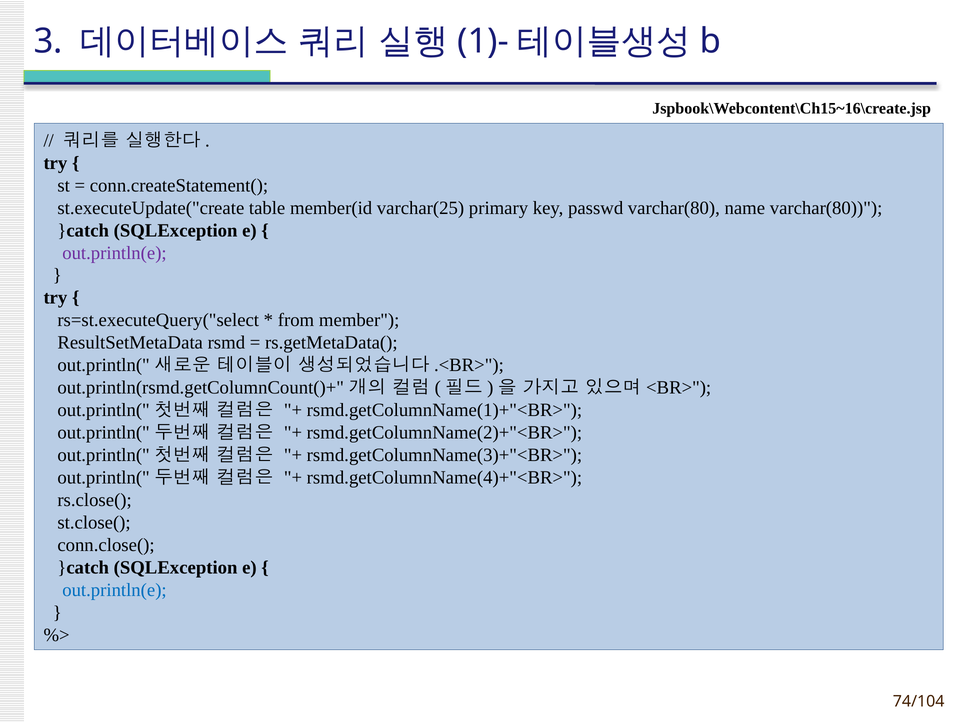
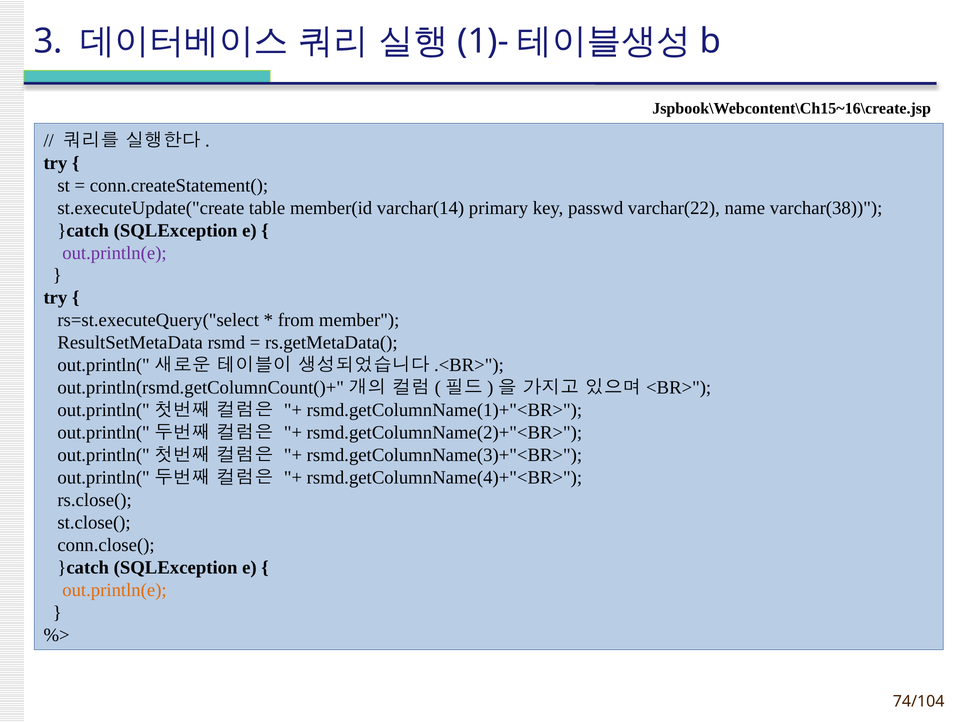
varchar(25: varchar(25 -> varchar(14
passwd varchar(80: varchar(80 -> varchar(22
name varchar(80: varchar(80 -> varchar(38
out.println(e at (114, 590) colour: blue -> orange
